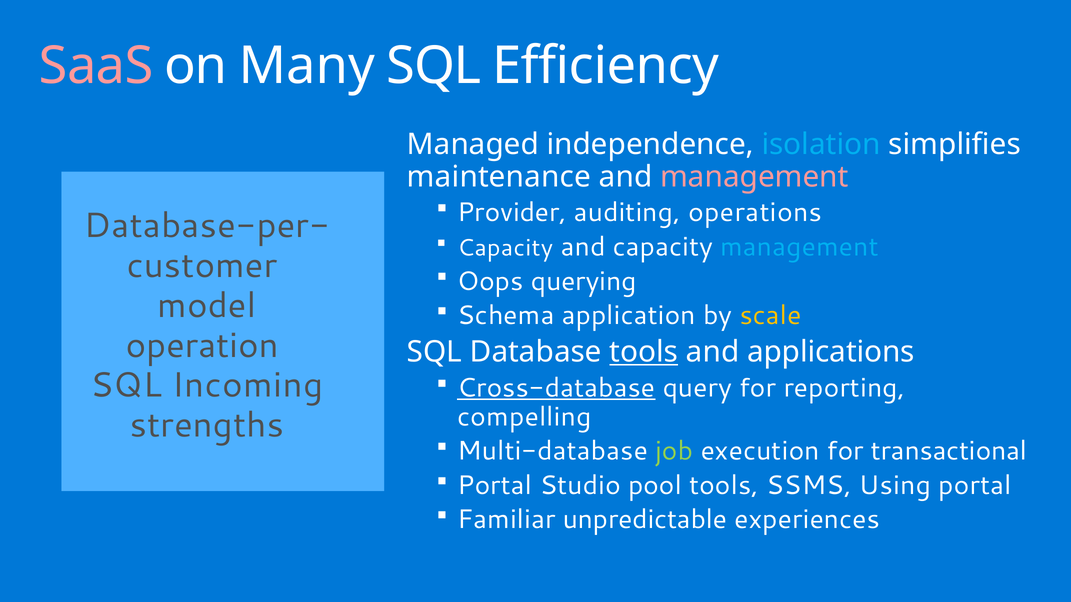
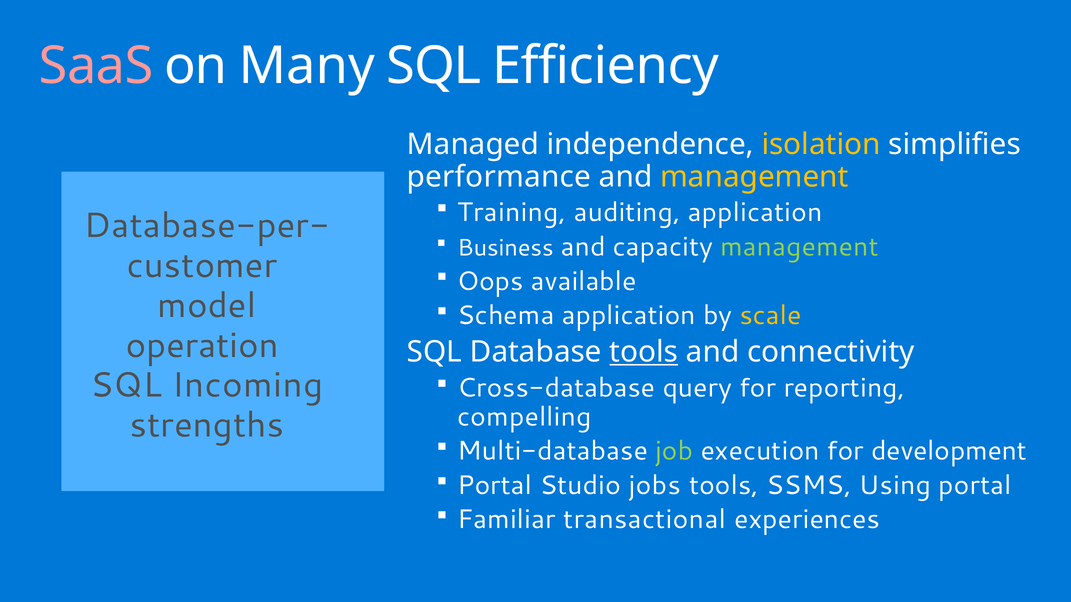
isolation colour: light blue -> yellow
maintenance: maintenance -> performance
management at (754, 177) colour: pink -> yellow
Provider: Provider -> Training
auditing operations: operations -> application
Capacity at (505, 248): Capacity -> Business
management at (799, 247) colour: light blue -> light green
querying: querying -> available
applications: applications -> connectivity
Cross-database underline: present -> none
transactional: transactional -> development
pool: pool -> jobs
unpredictable: unpredictable -> transactional
